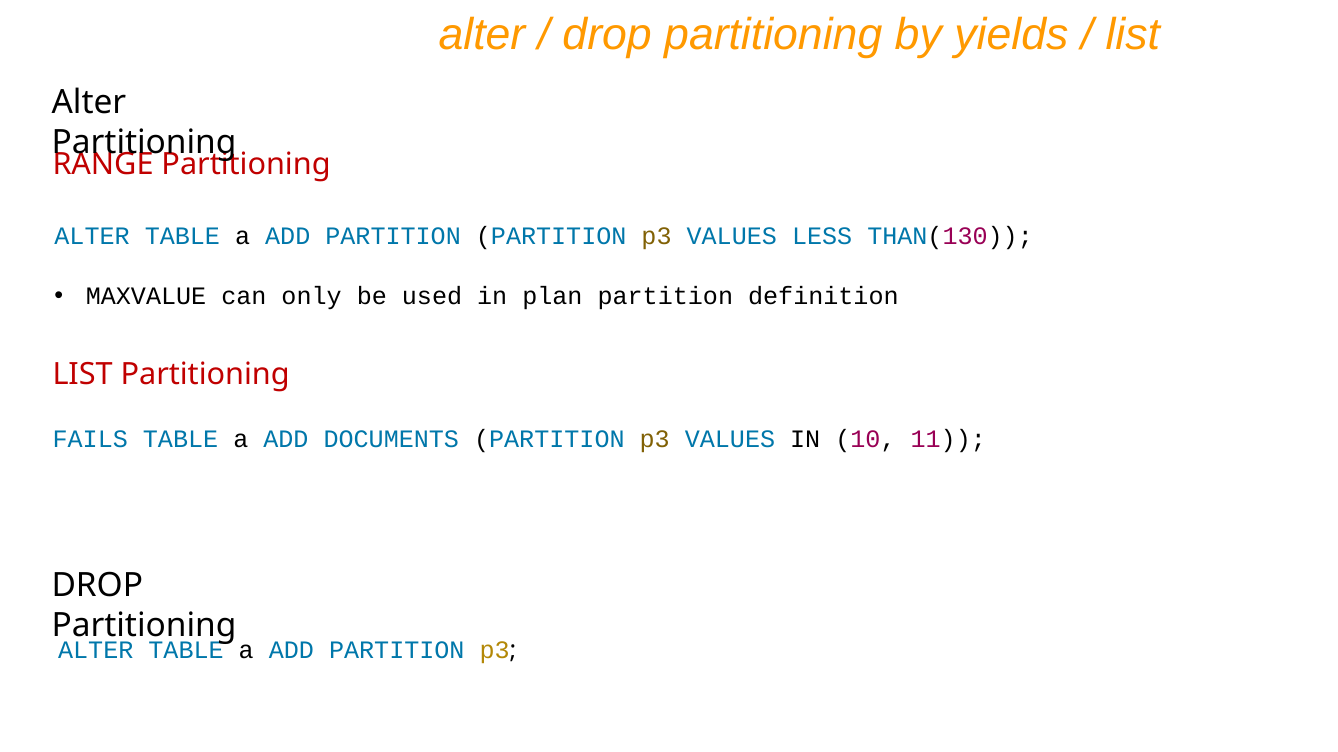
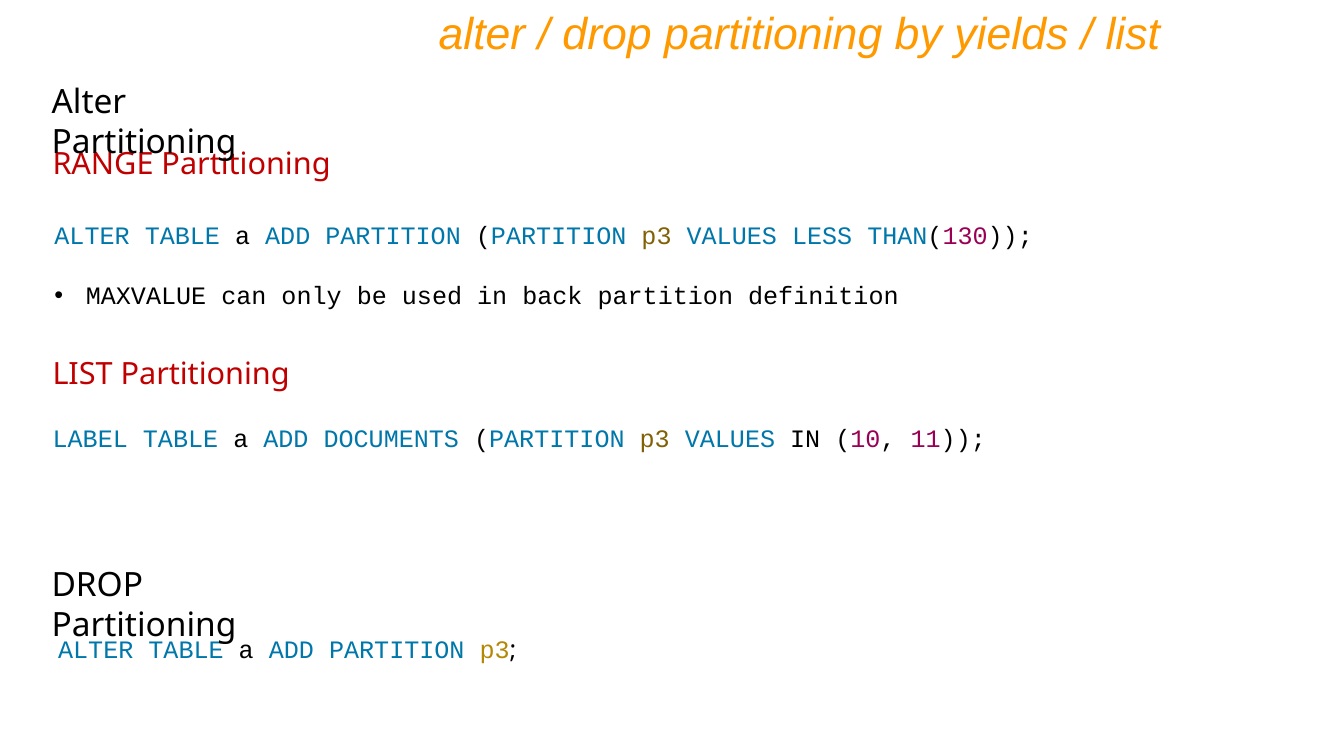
plan: plan -> back
FAILS: FAILS -> LABEL
